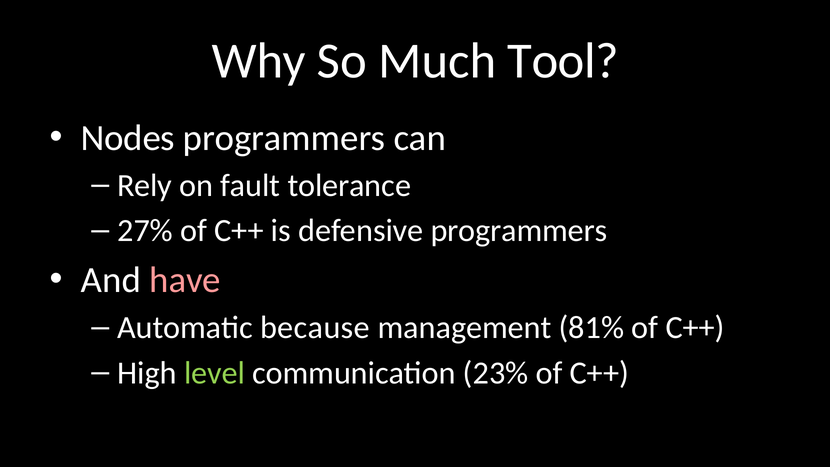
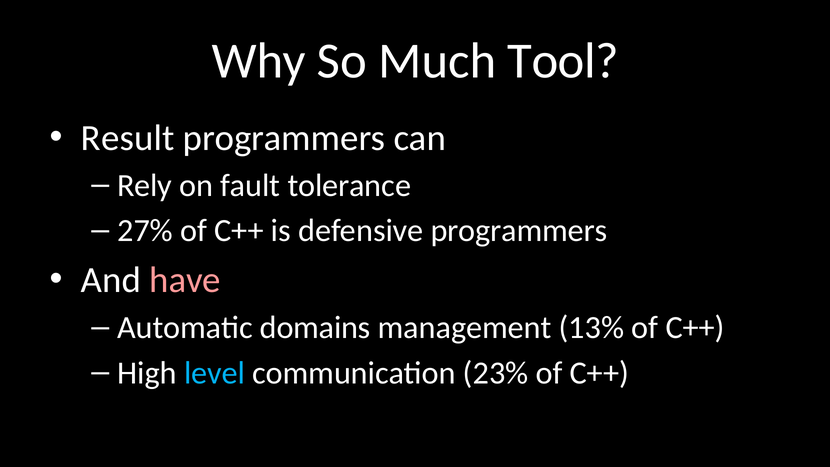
Nodes: Nodes -> Result
because: because -> domains
81%: 81% -> 13%
level colour: light green -> light blue
